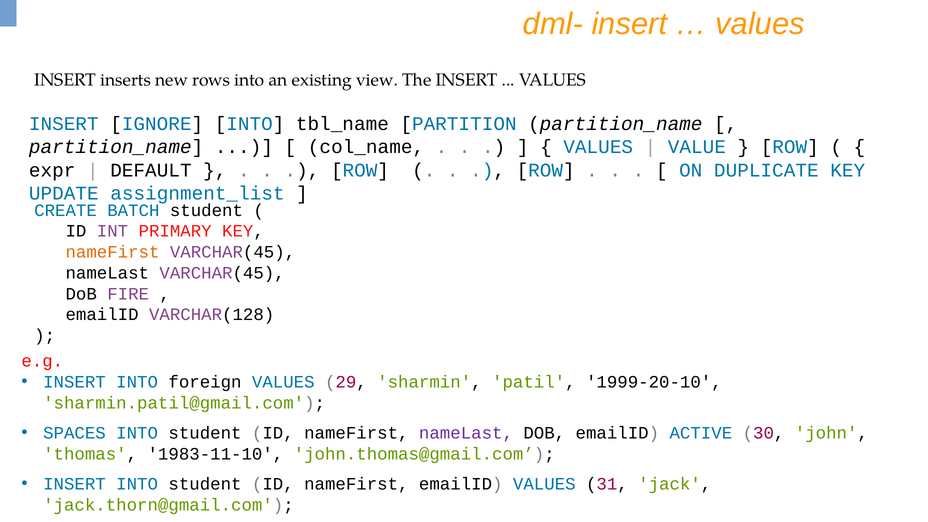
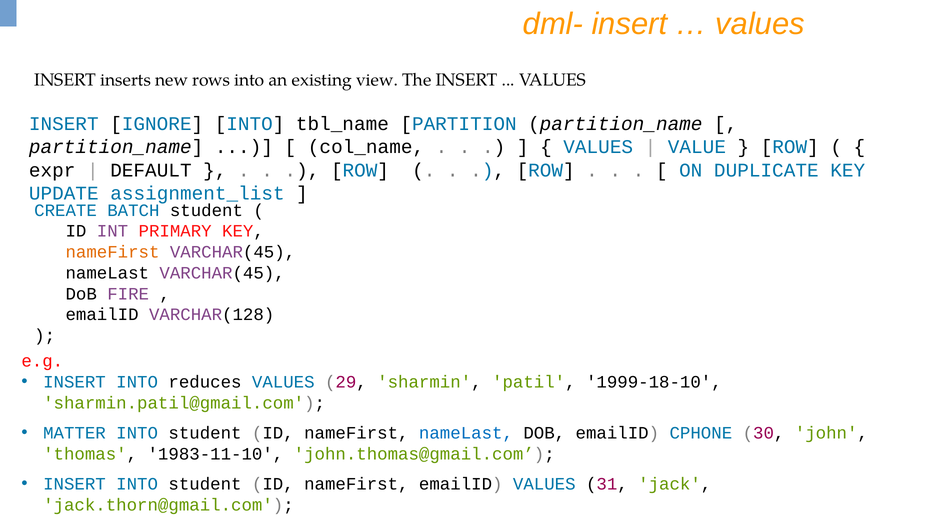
foreign: foreign -> reduces
1999-20-10: 1999-20-10 -> 1999-18-10
SPACES: SPACES -> MATTER
nameLast at (466, 433) colour: purple -> blue
ACTIVE: ACTIVE -> CPHONE
